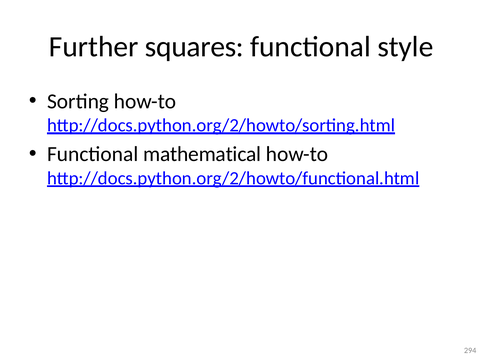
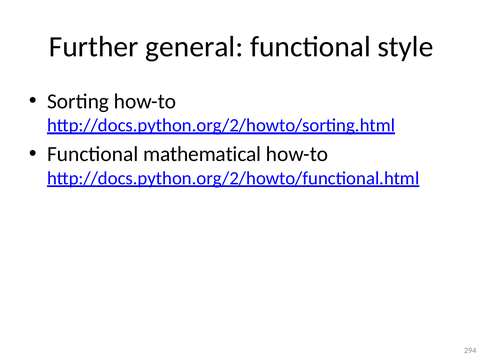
squares: squares -> general
